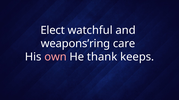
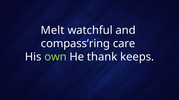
Elect: Elect -> Melt
weapons’ring: weapons’ring -> compass’ring
own colour: pink -> light green
